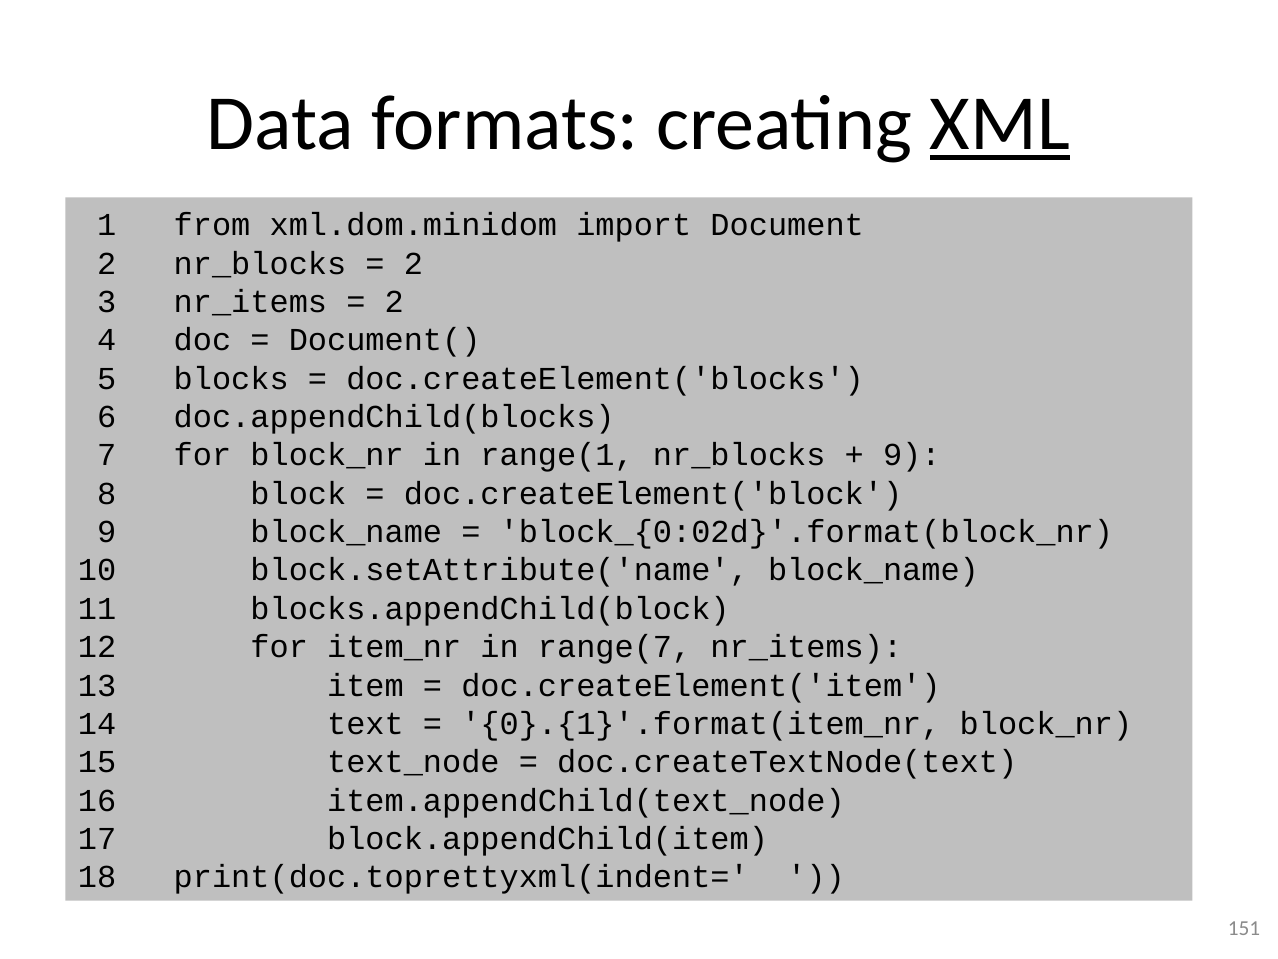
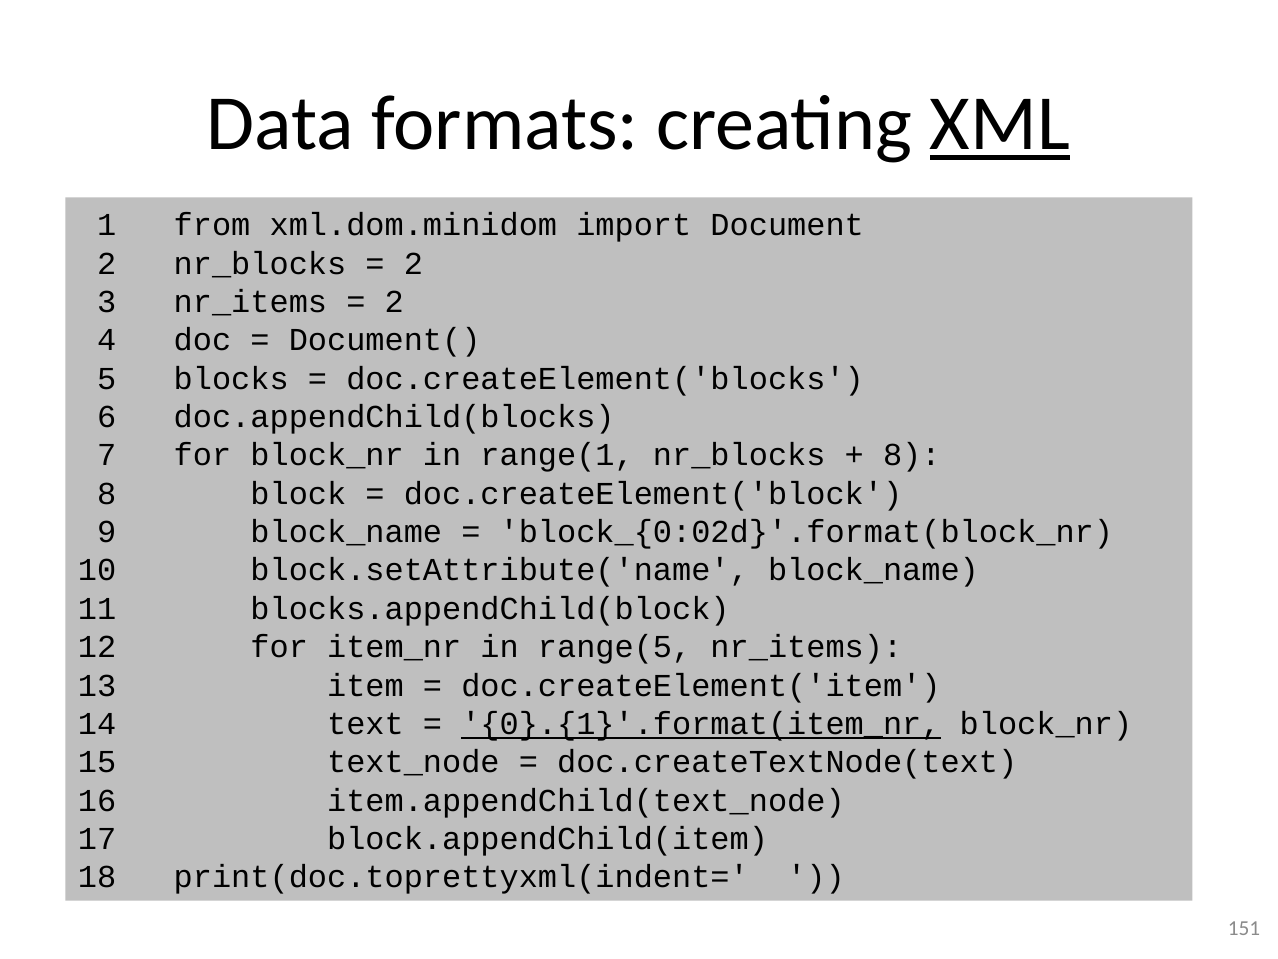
9 at (912, 455): 9 -> 8
range(7: range(7 -> range(5
0}.{1}'.format(item_nr underline: none -> present
